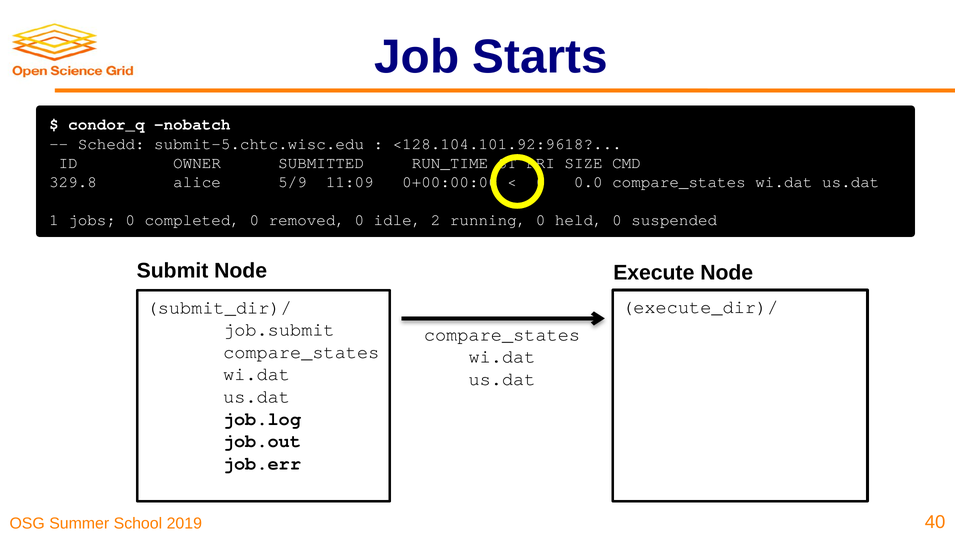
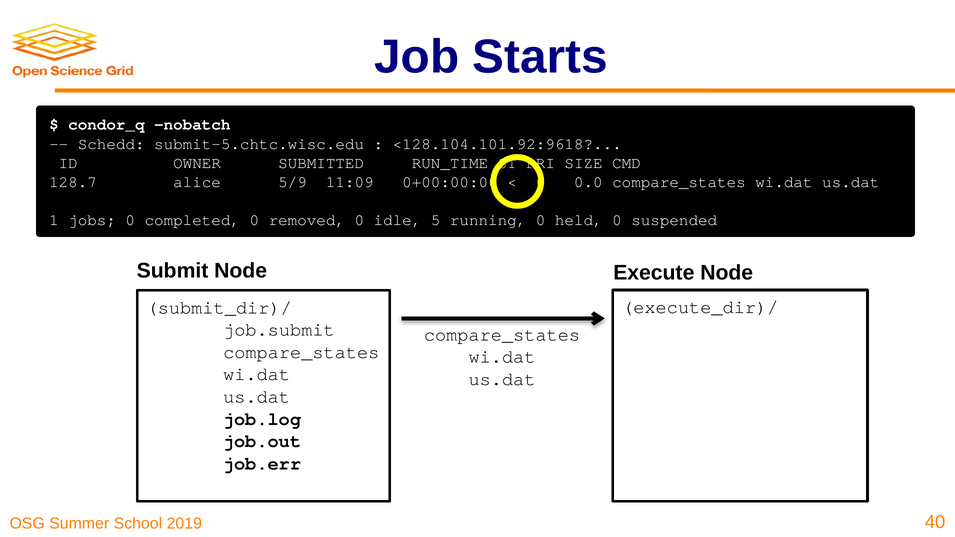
329.8: 329.8 -> 128.7
2: 2 -> 5
